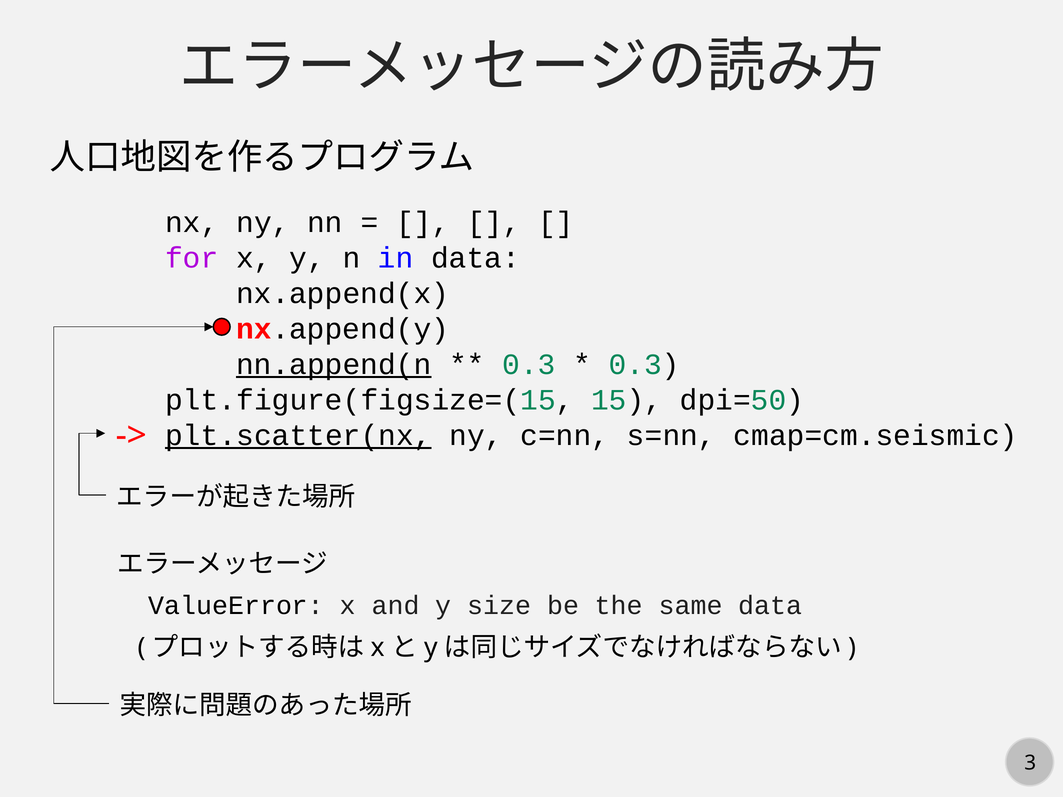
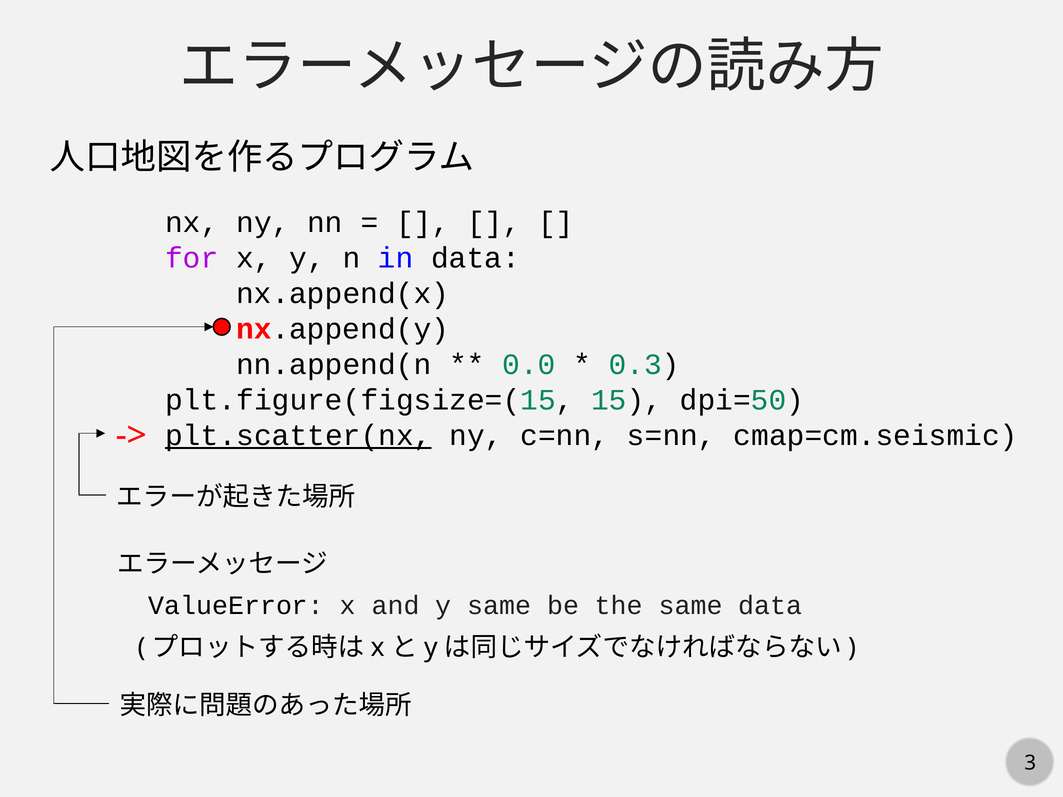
nn.append(n underline: present -> none
0.3 at (529, 365): 0.3 -> 0.0
y size: size -> same
